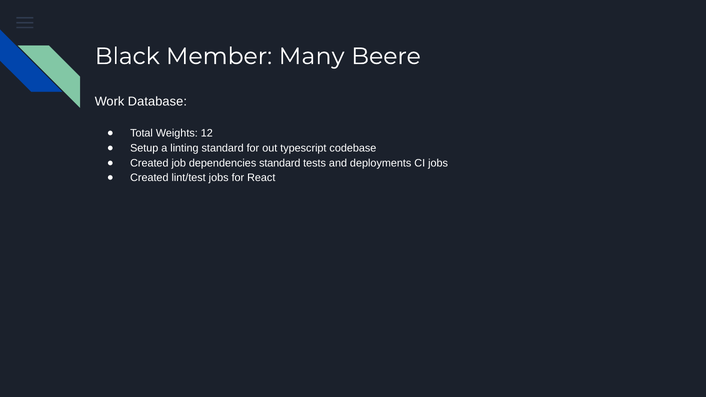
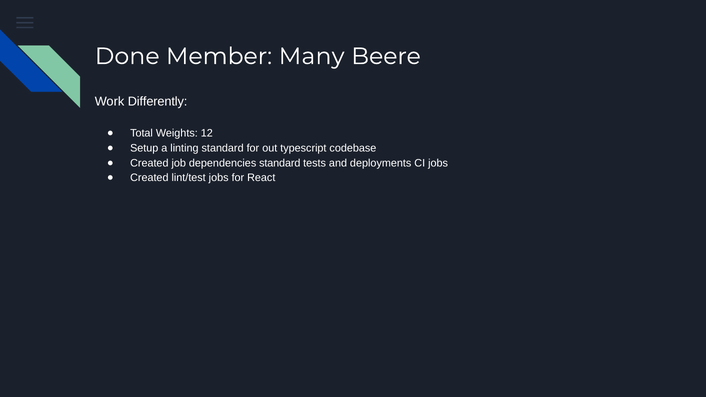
Black: Black -> Done
Database: Database -> Differently
